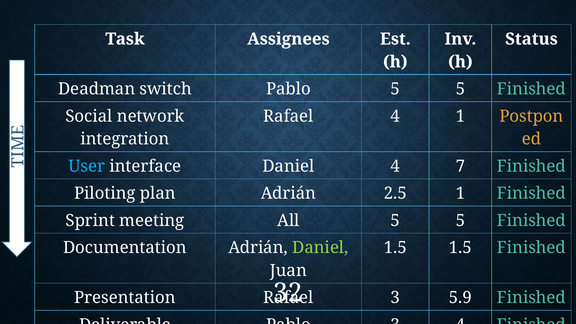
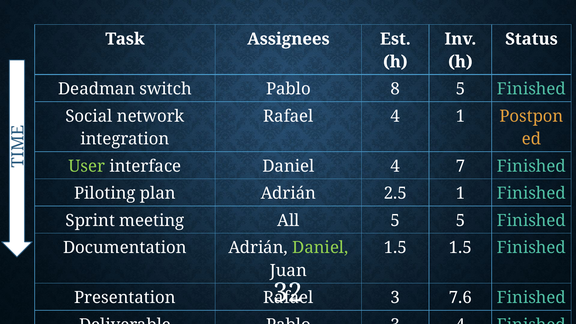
Pablo 5: 5 -> 8
User colour: light blue -> light green
5.9: 5.9 -> 7.6
